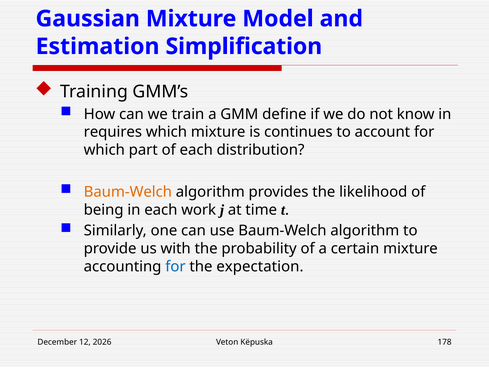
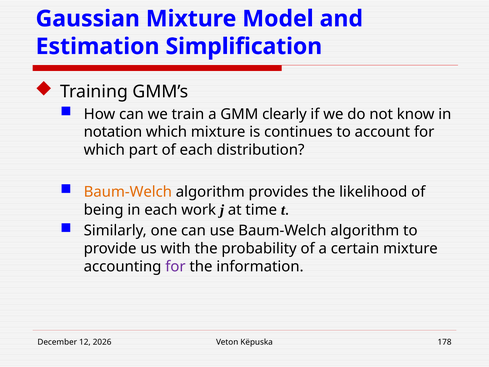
define: define -> clearly
requires: requires -> notation
for at (175, 266) colour: blue -> purple
expectation: expectation -> information
